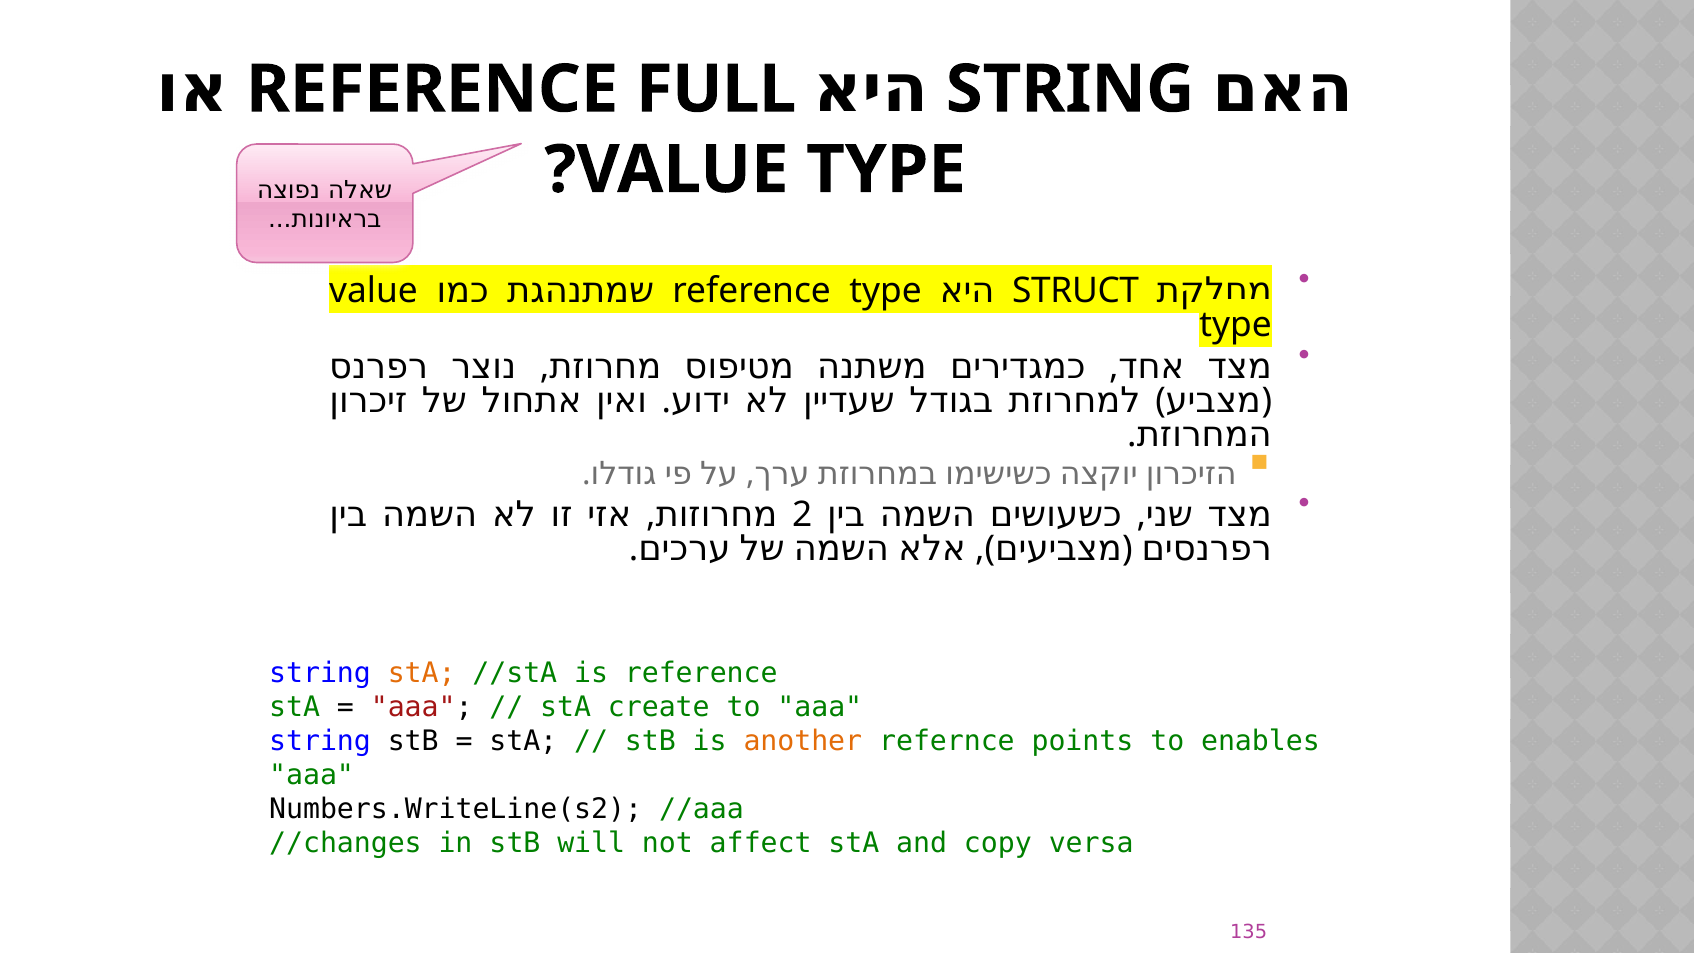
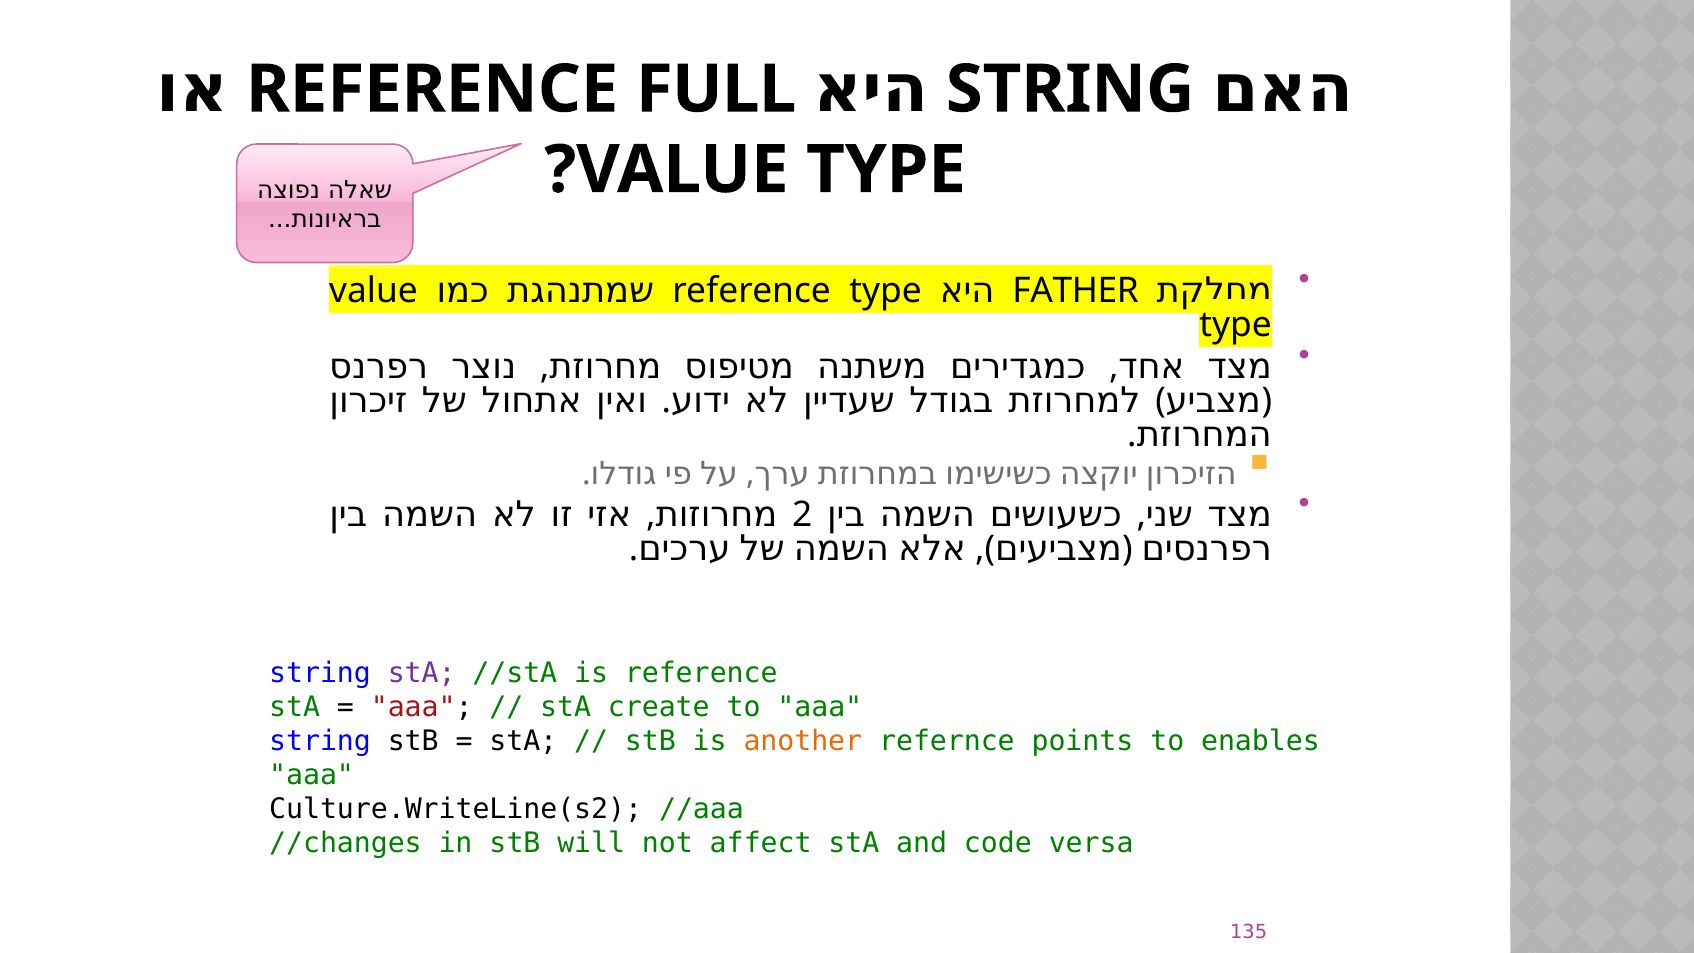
STRUCT: STRUCT -> FATHER
stA at (422, 673) colour: orange -> purple
Numbers.WriteLine(s2: Numbers.WriteLine(s2 -> Culture.WriteLine(s2
copy: copy -> code
